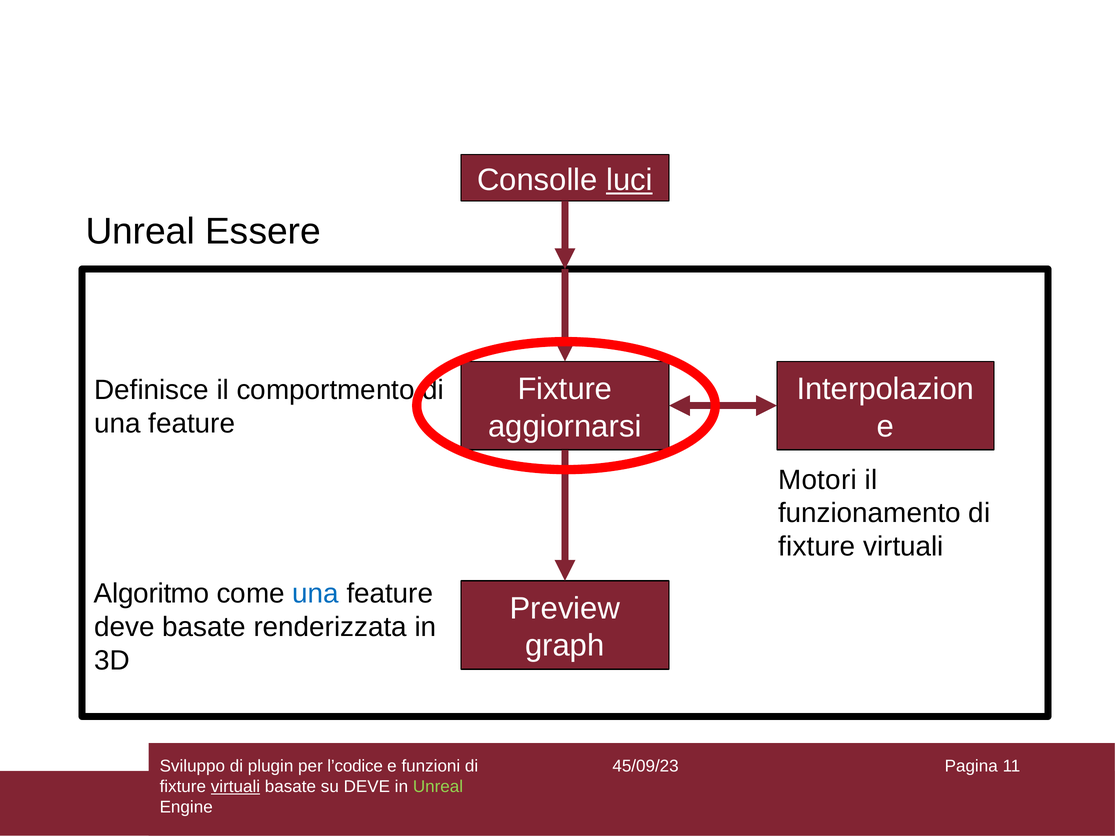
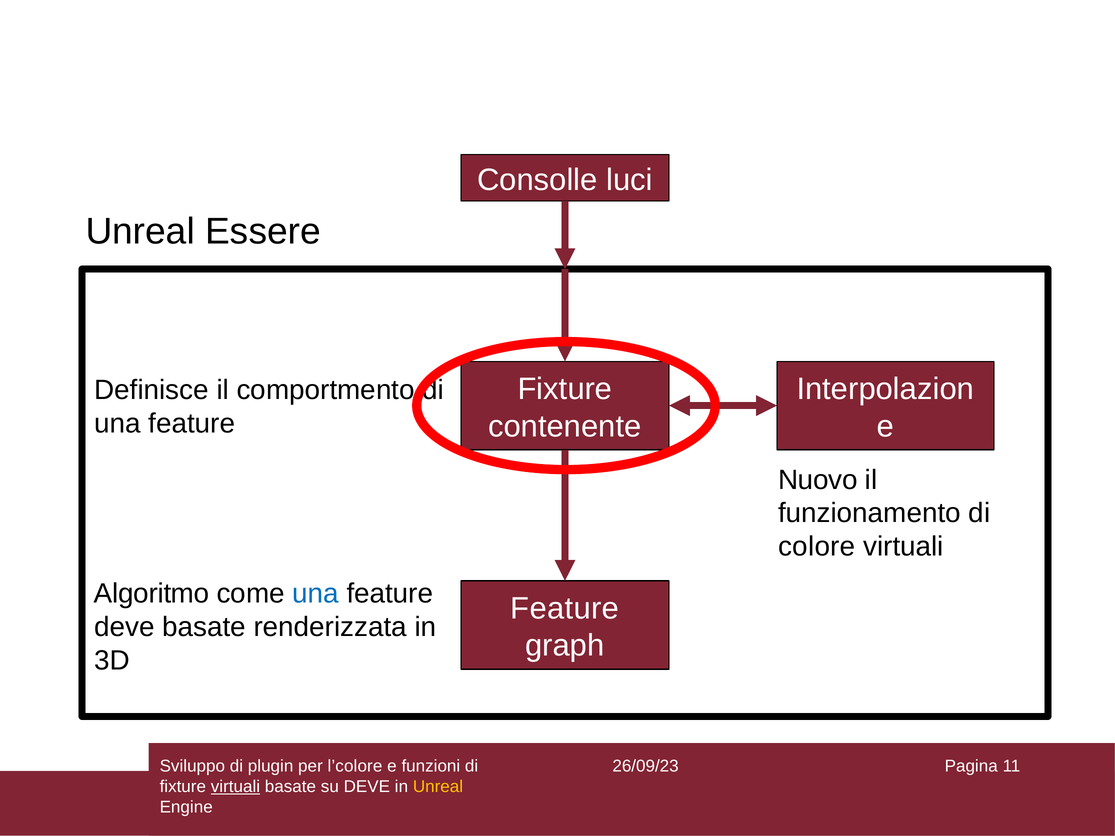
luci underline: present -> none
aggiornarsi: aggiornarsi -> contenente
Motori: Motori -> Nuovo
fixture at (817, 547): fixture -> colore
Preview at (565, 609): Preview -> Feature
l’codice: l’codice -> l’colore
45/09/23: 45/09/23 -> 26/09/23
Unreal at (438, 787) colour: light green -> yellow
